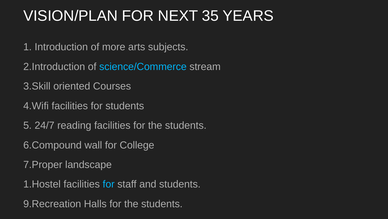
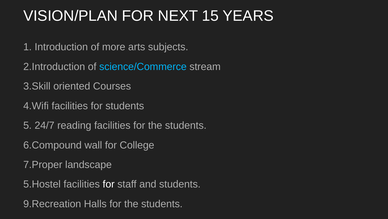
35: 35 -> 15
1.Hostel: 1.Hostel -> 5.Hostel
for at (109, 184) colour: light blue -> white
